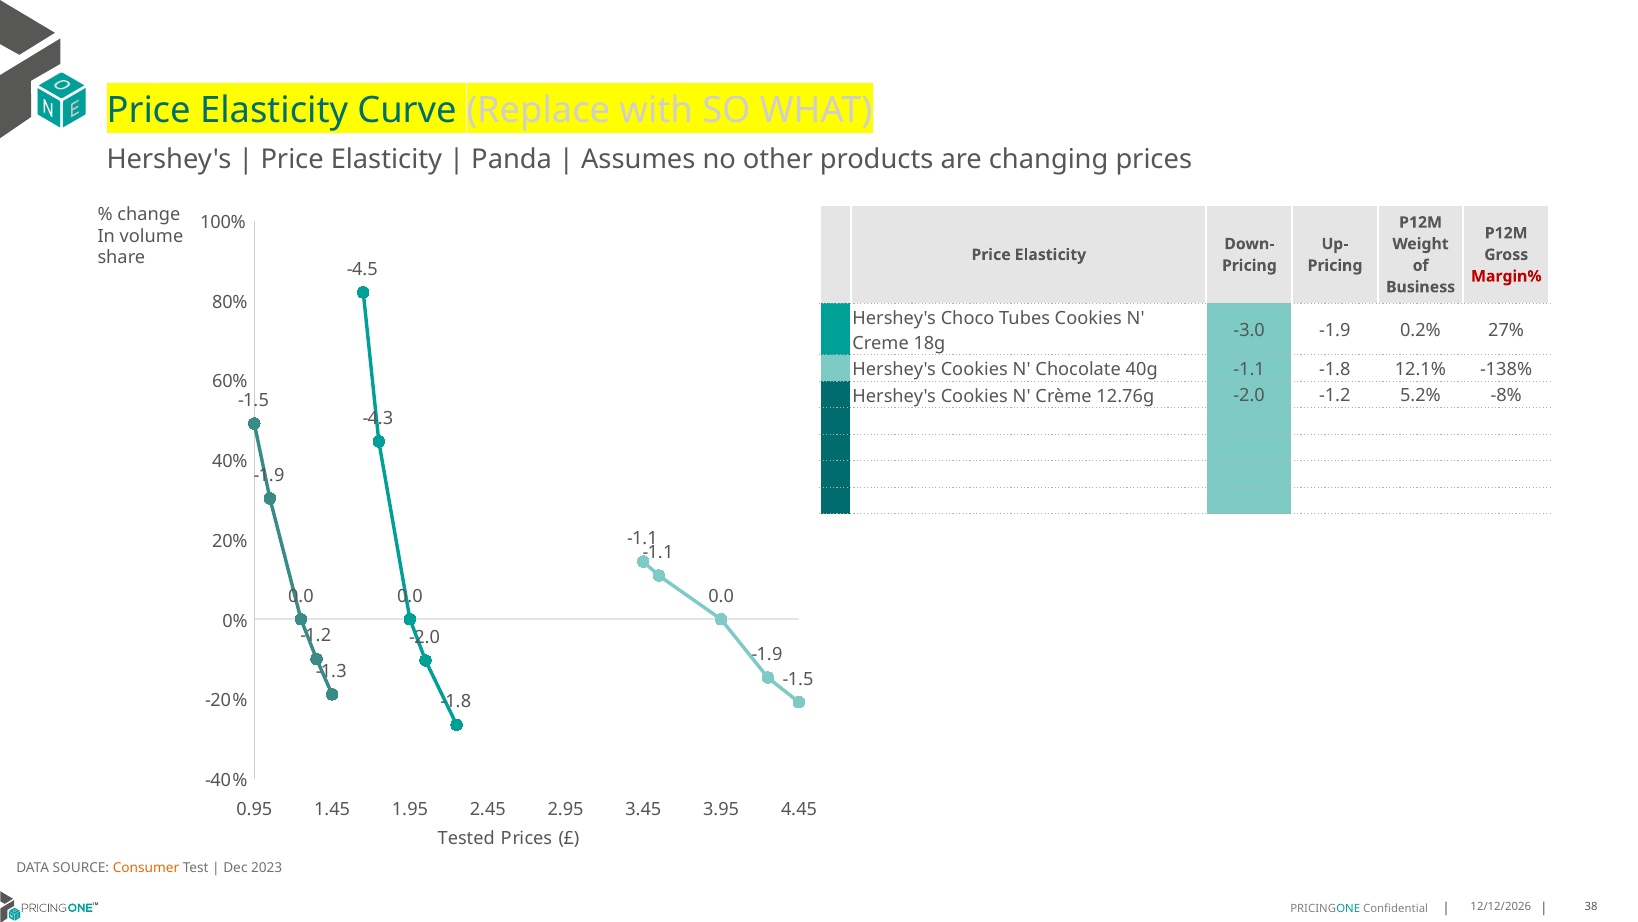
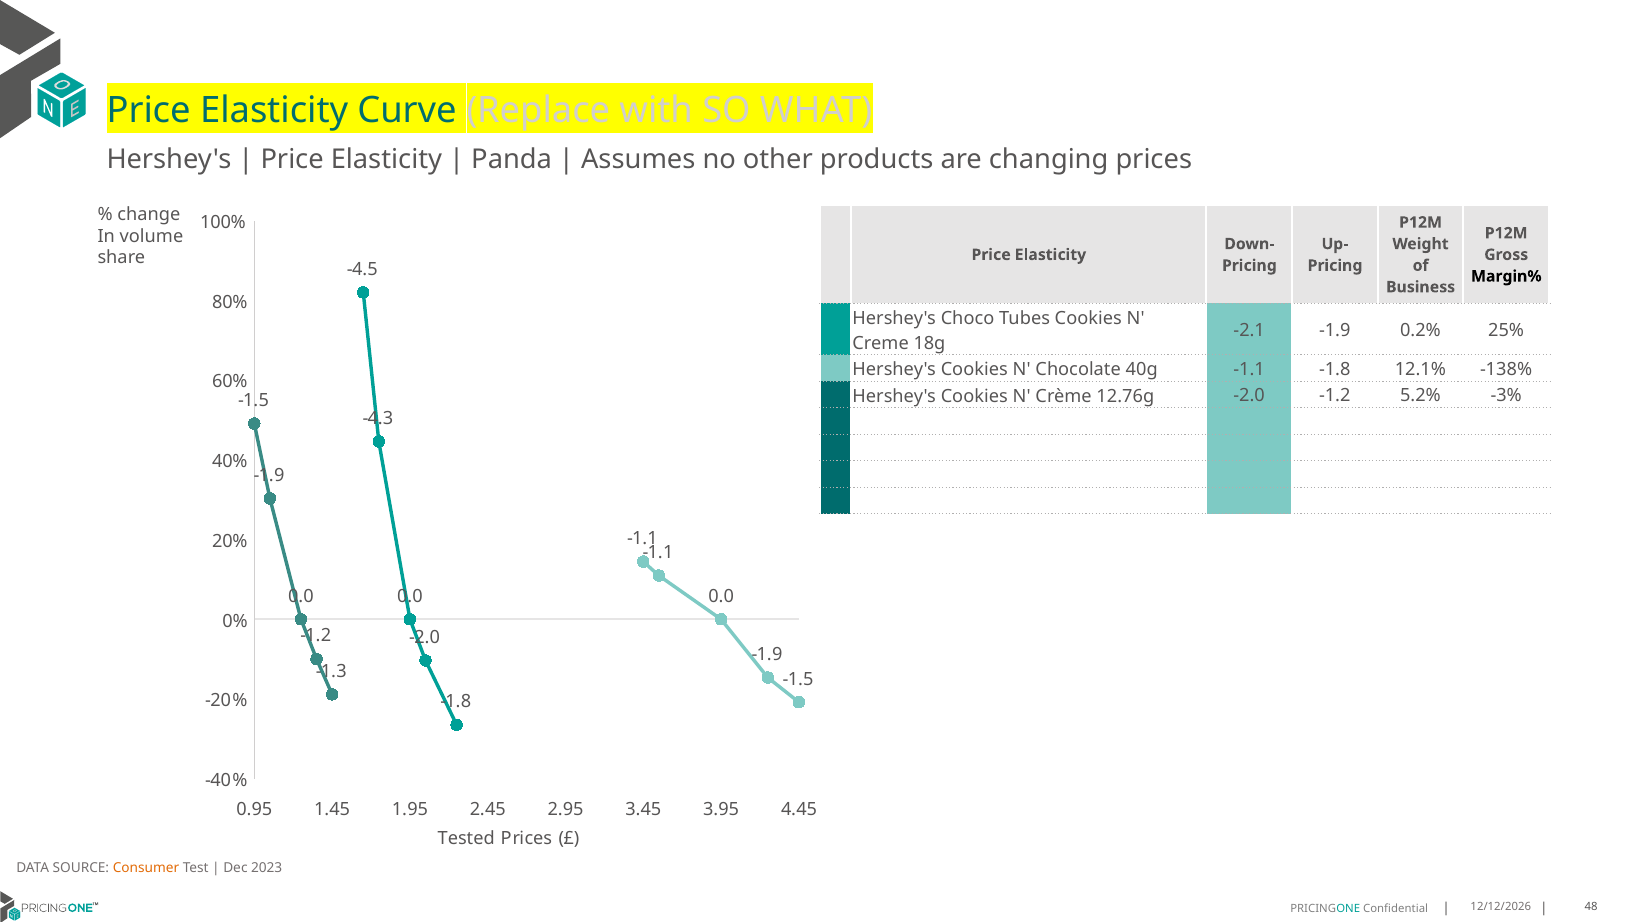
Margin% colour: red -> black
-3.0: -3.0 -> -2.1
27%: 27% -> 25%
-8%: -8% -> -3%
38: 38 -> 48
